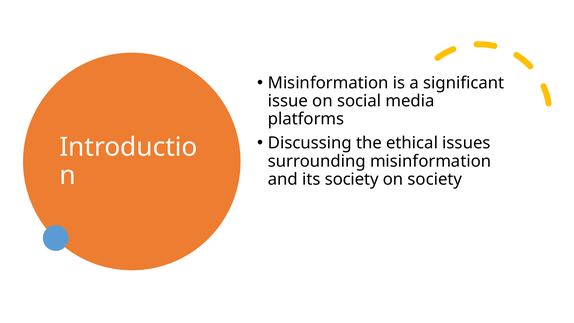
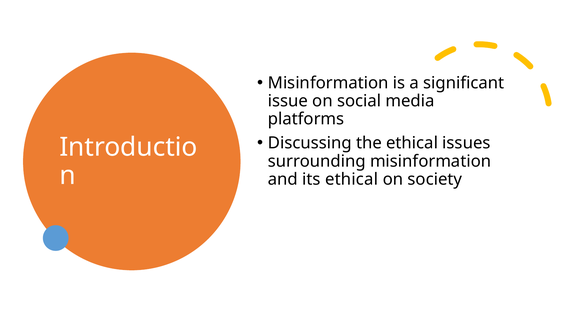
its society: society -> ethical
